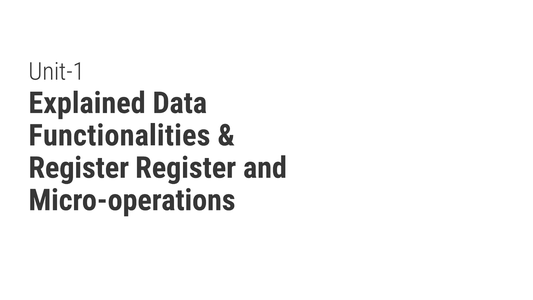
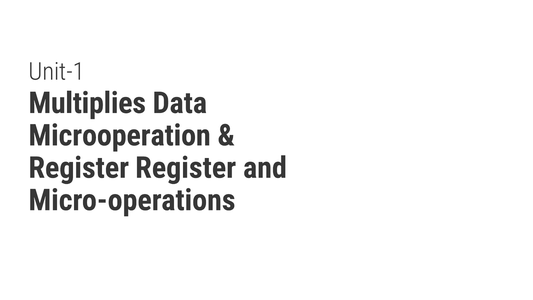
Explained: Explained -> Multiplies
Functionalities: Functionalities -> Microoperation
